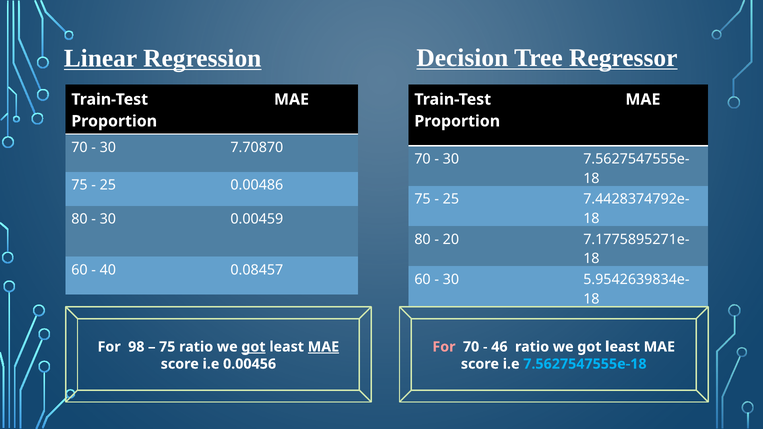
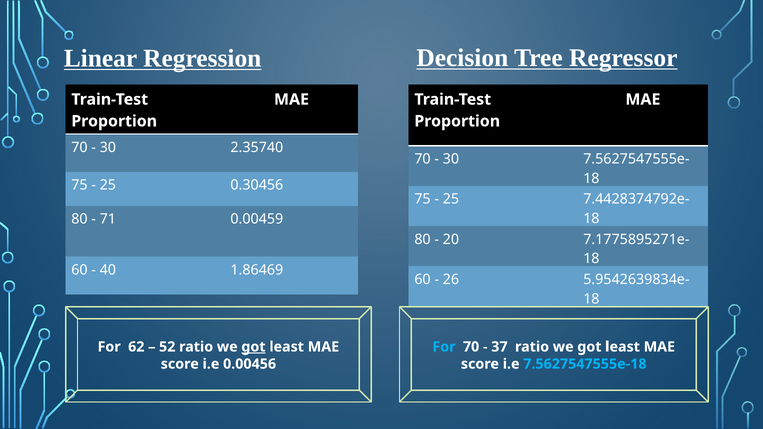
7.70870: 7.70870 -> 2.35740
0.00486: 0.00486 -> 0.30456
30 at (108, 219): 30 -> 71
0.08457: 0.08457 -> 1.86469
30 at (451, 279): 30 -> 26
98: 98 -> 62
75 at (167, 347): 75 -> 52
MAE at (323, 347) underline: present -> none
For at (444, 347) colour: pink -> light blue
46: 46 -> 37
